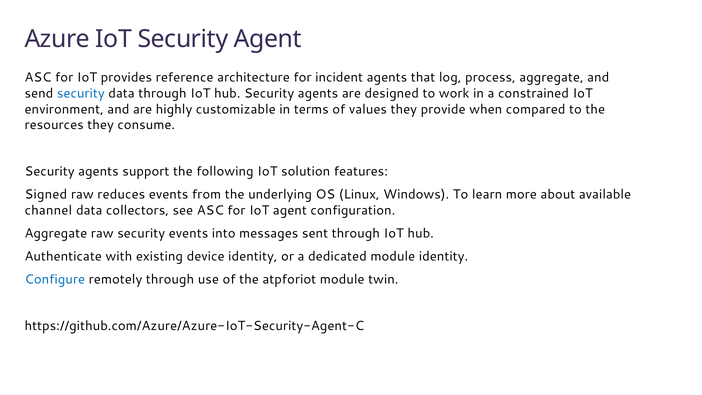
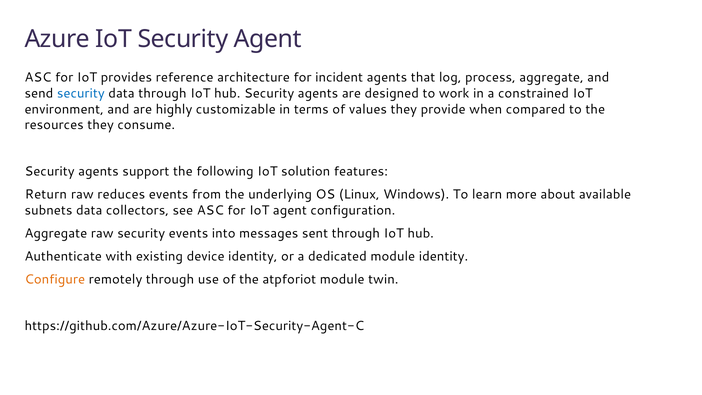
Signed: Signed -> Return
channel: channel -> subnets
Configure colour: blue -> orange
